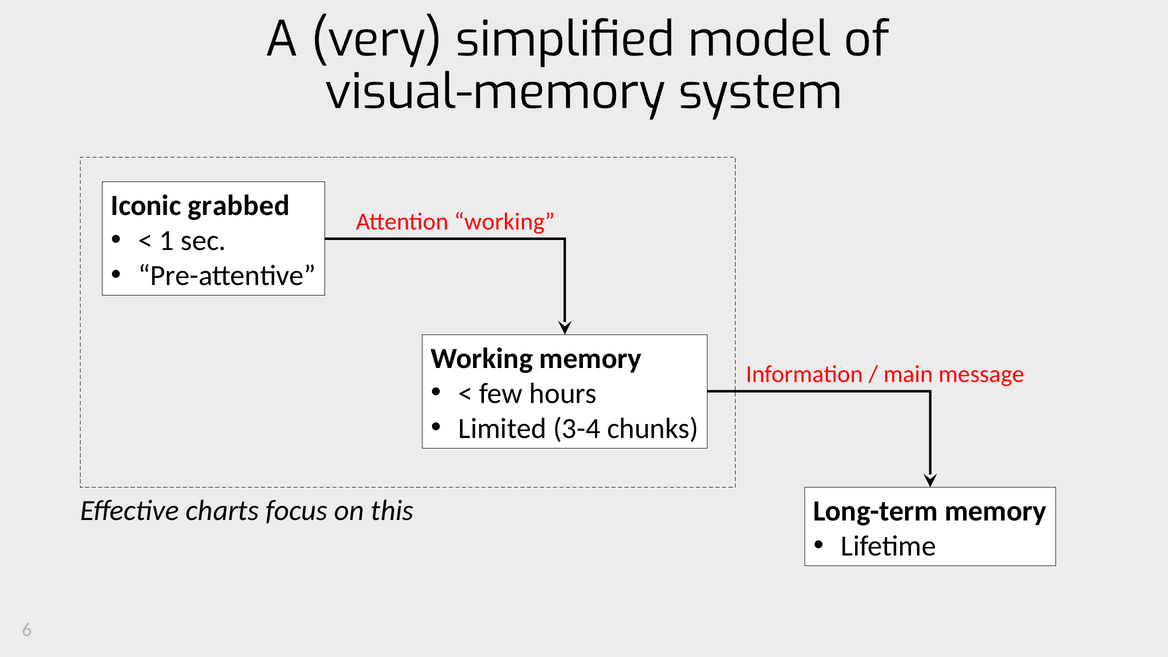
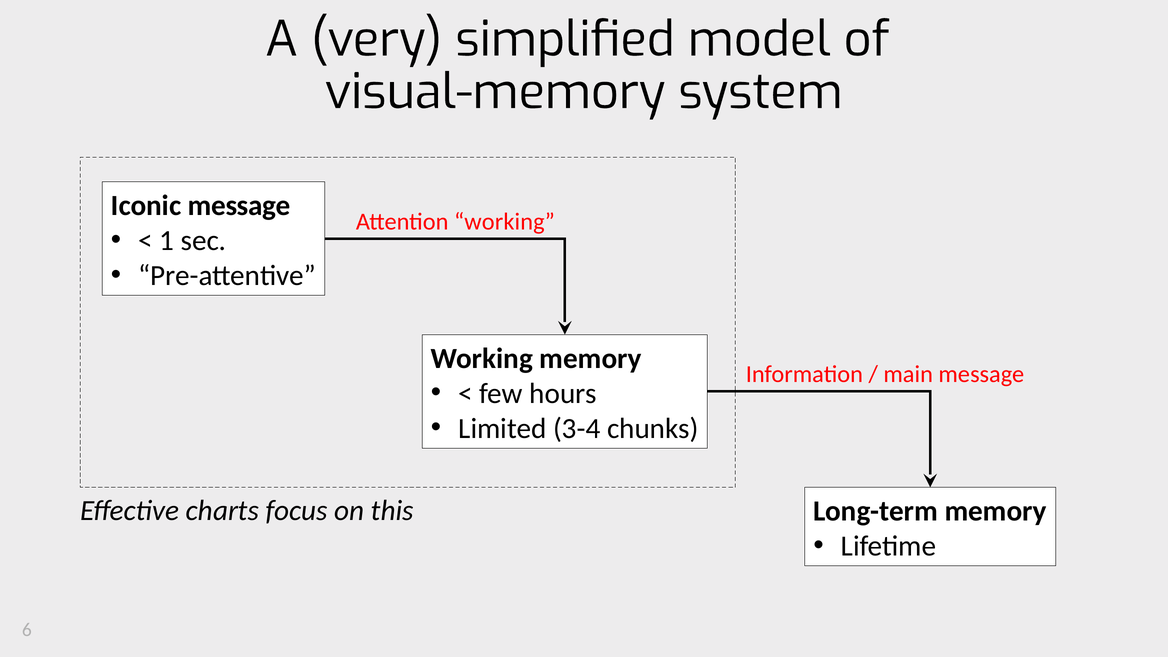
Iconic grabbed: grabbed -> message
